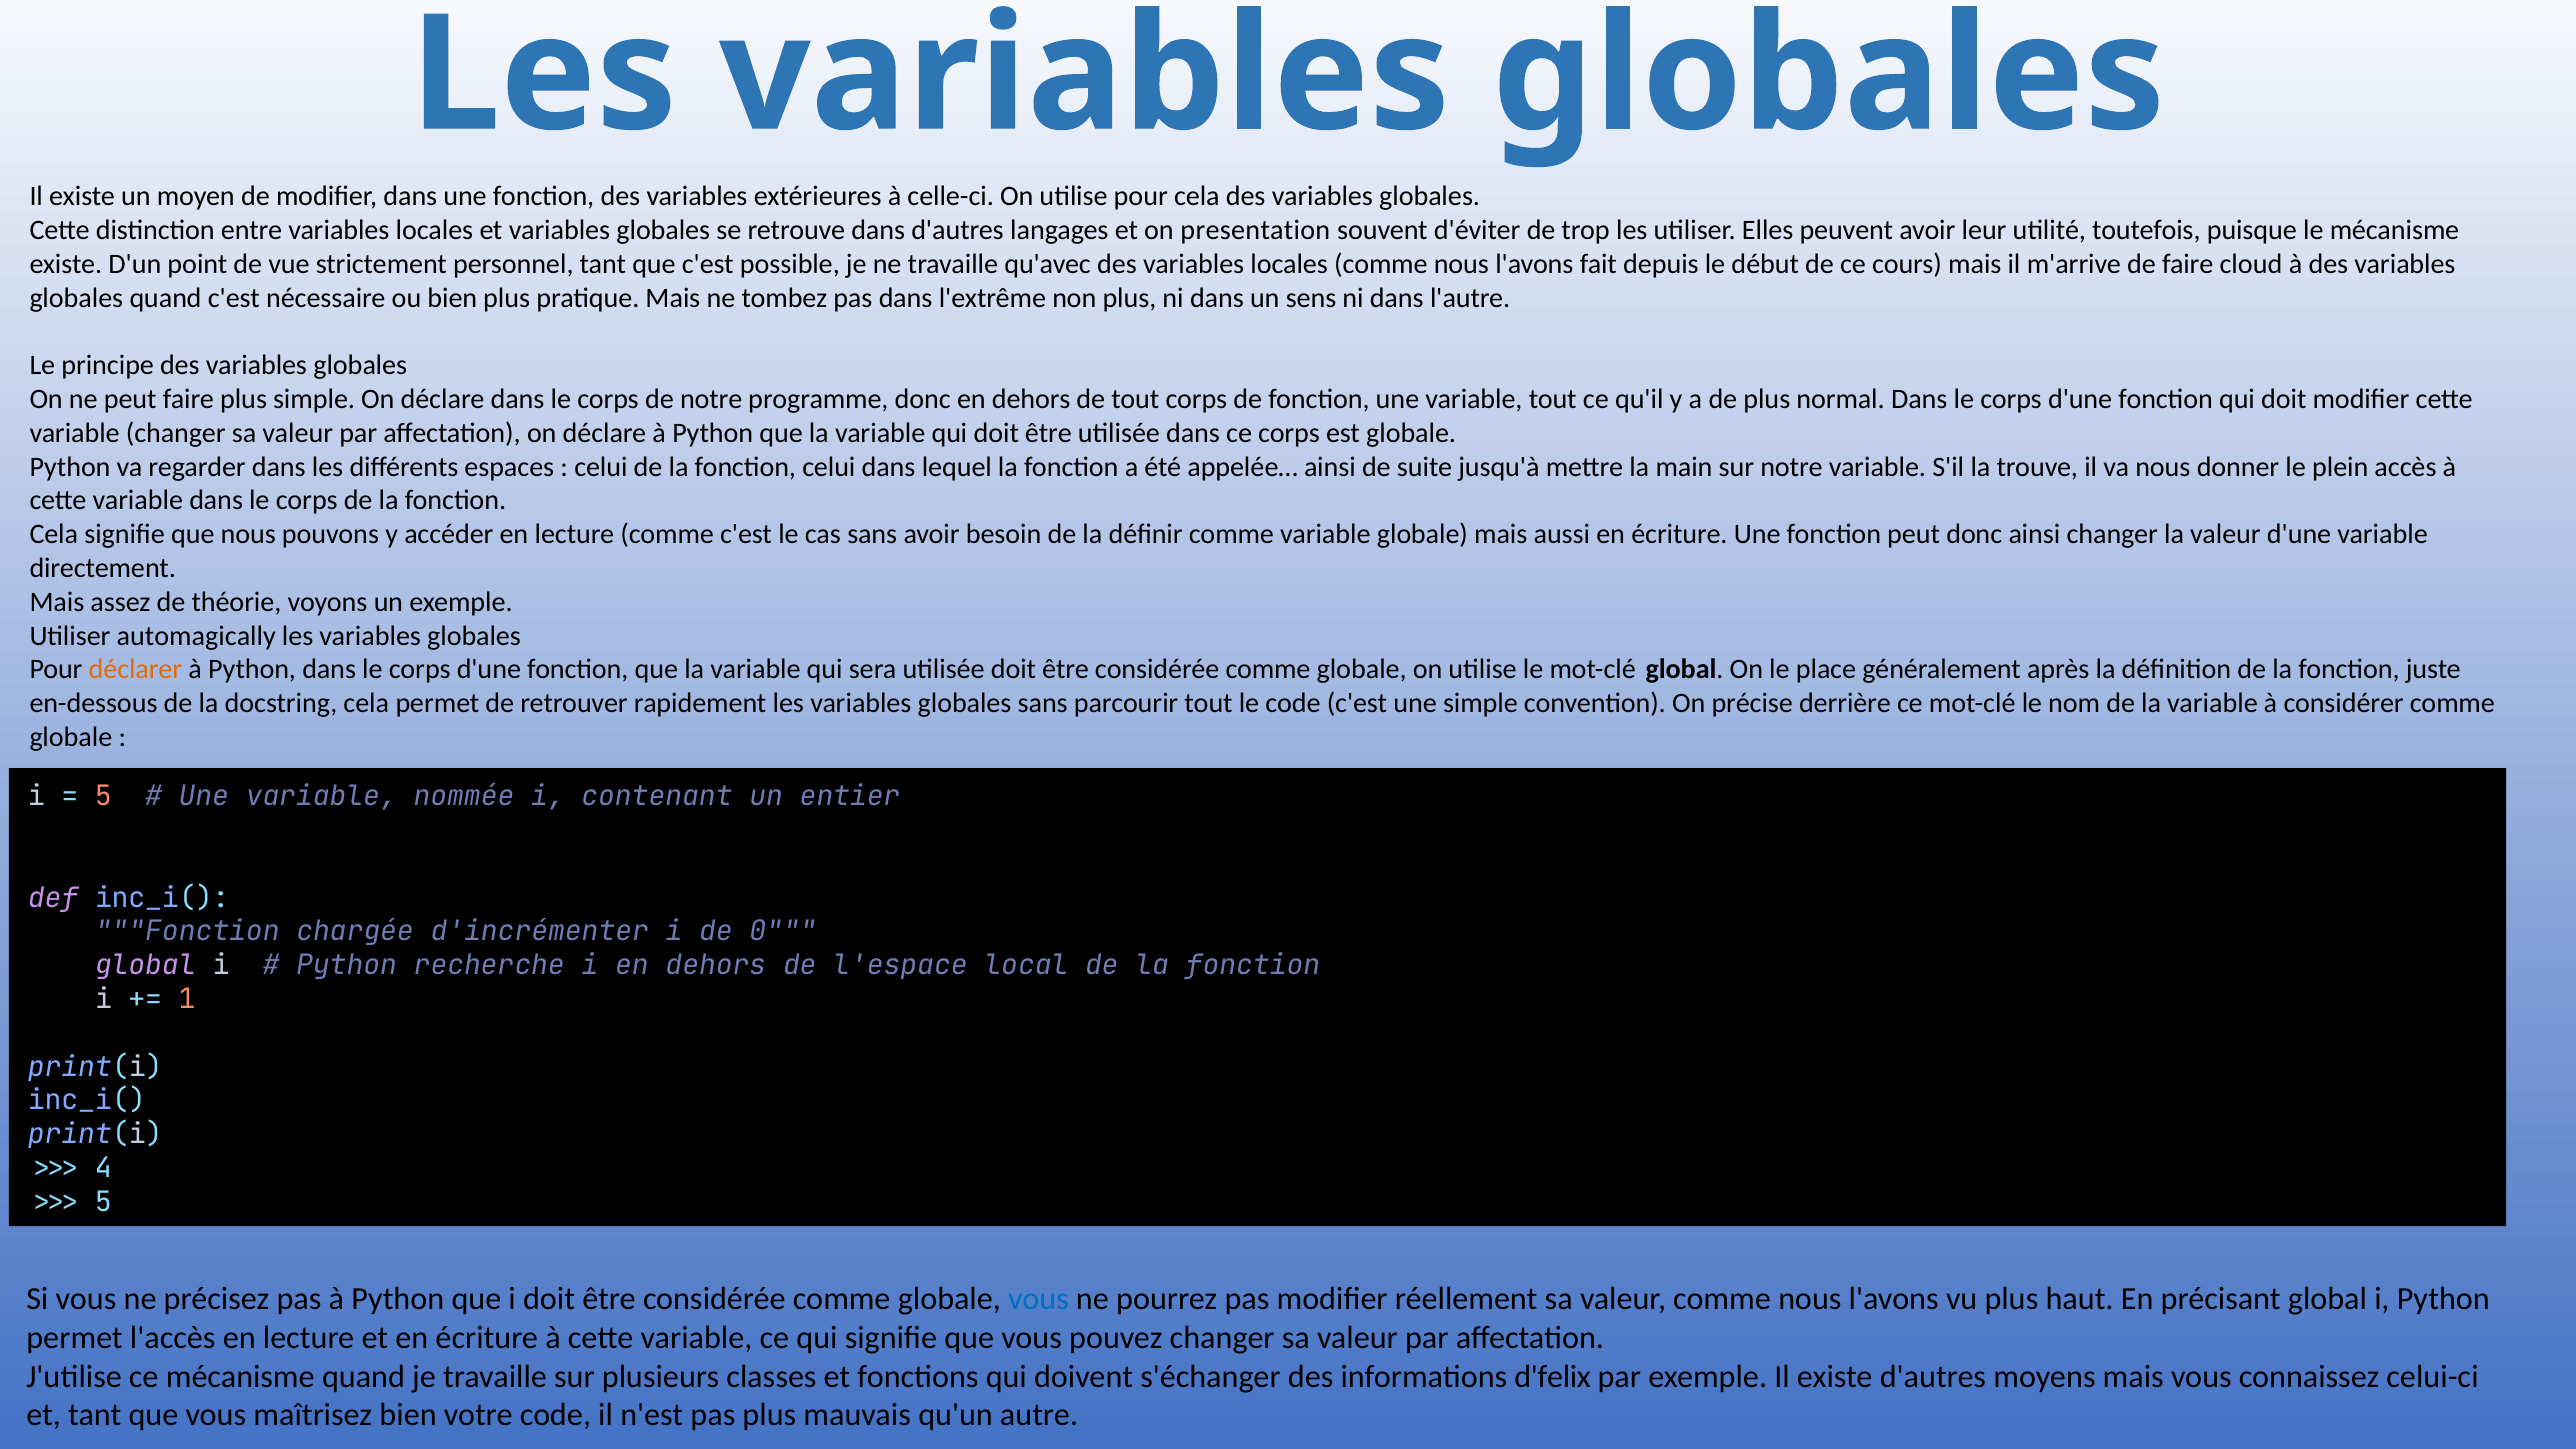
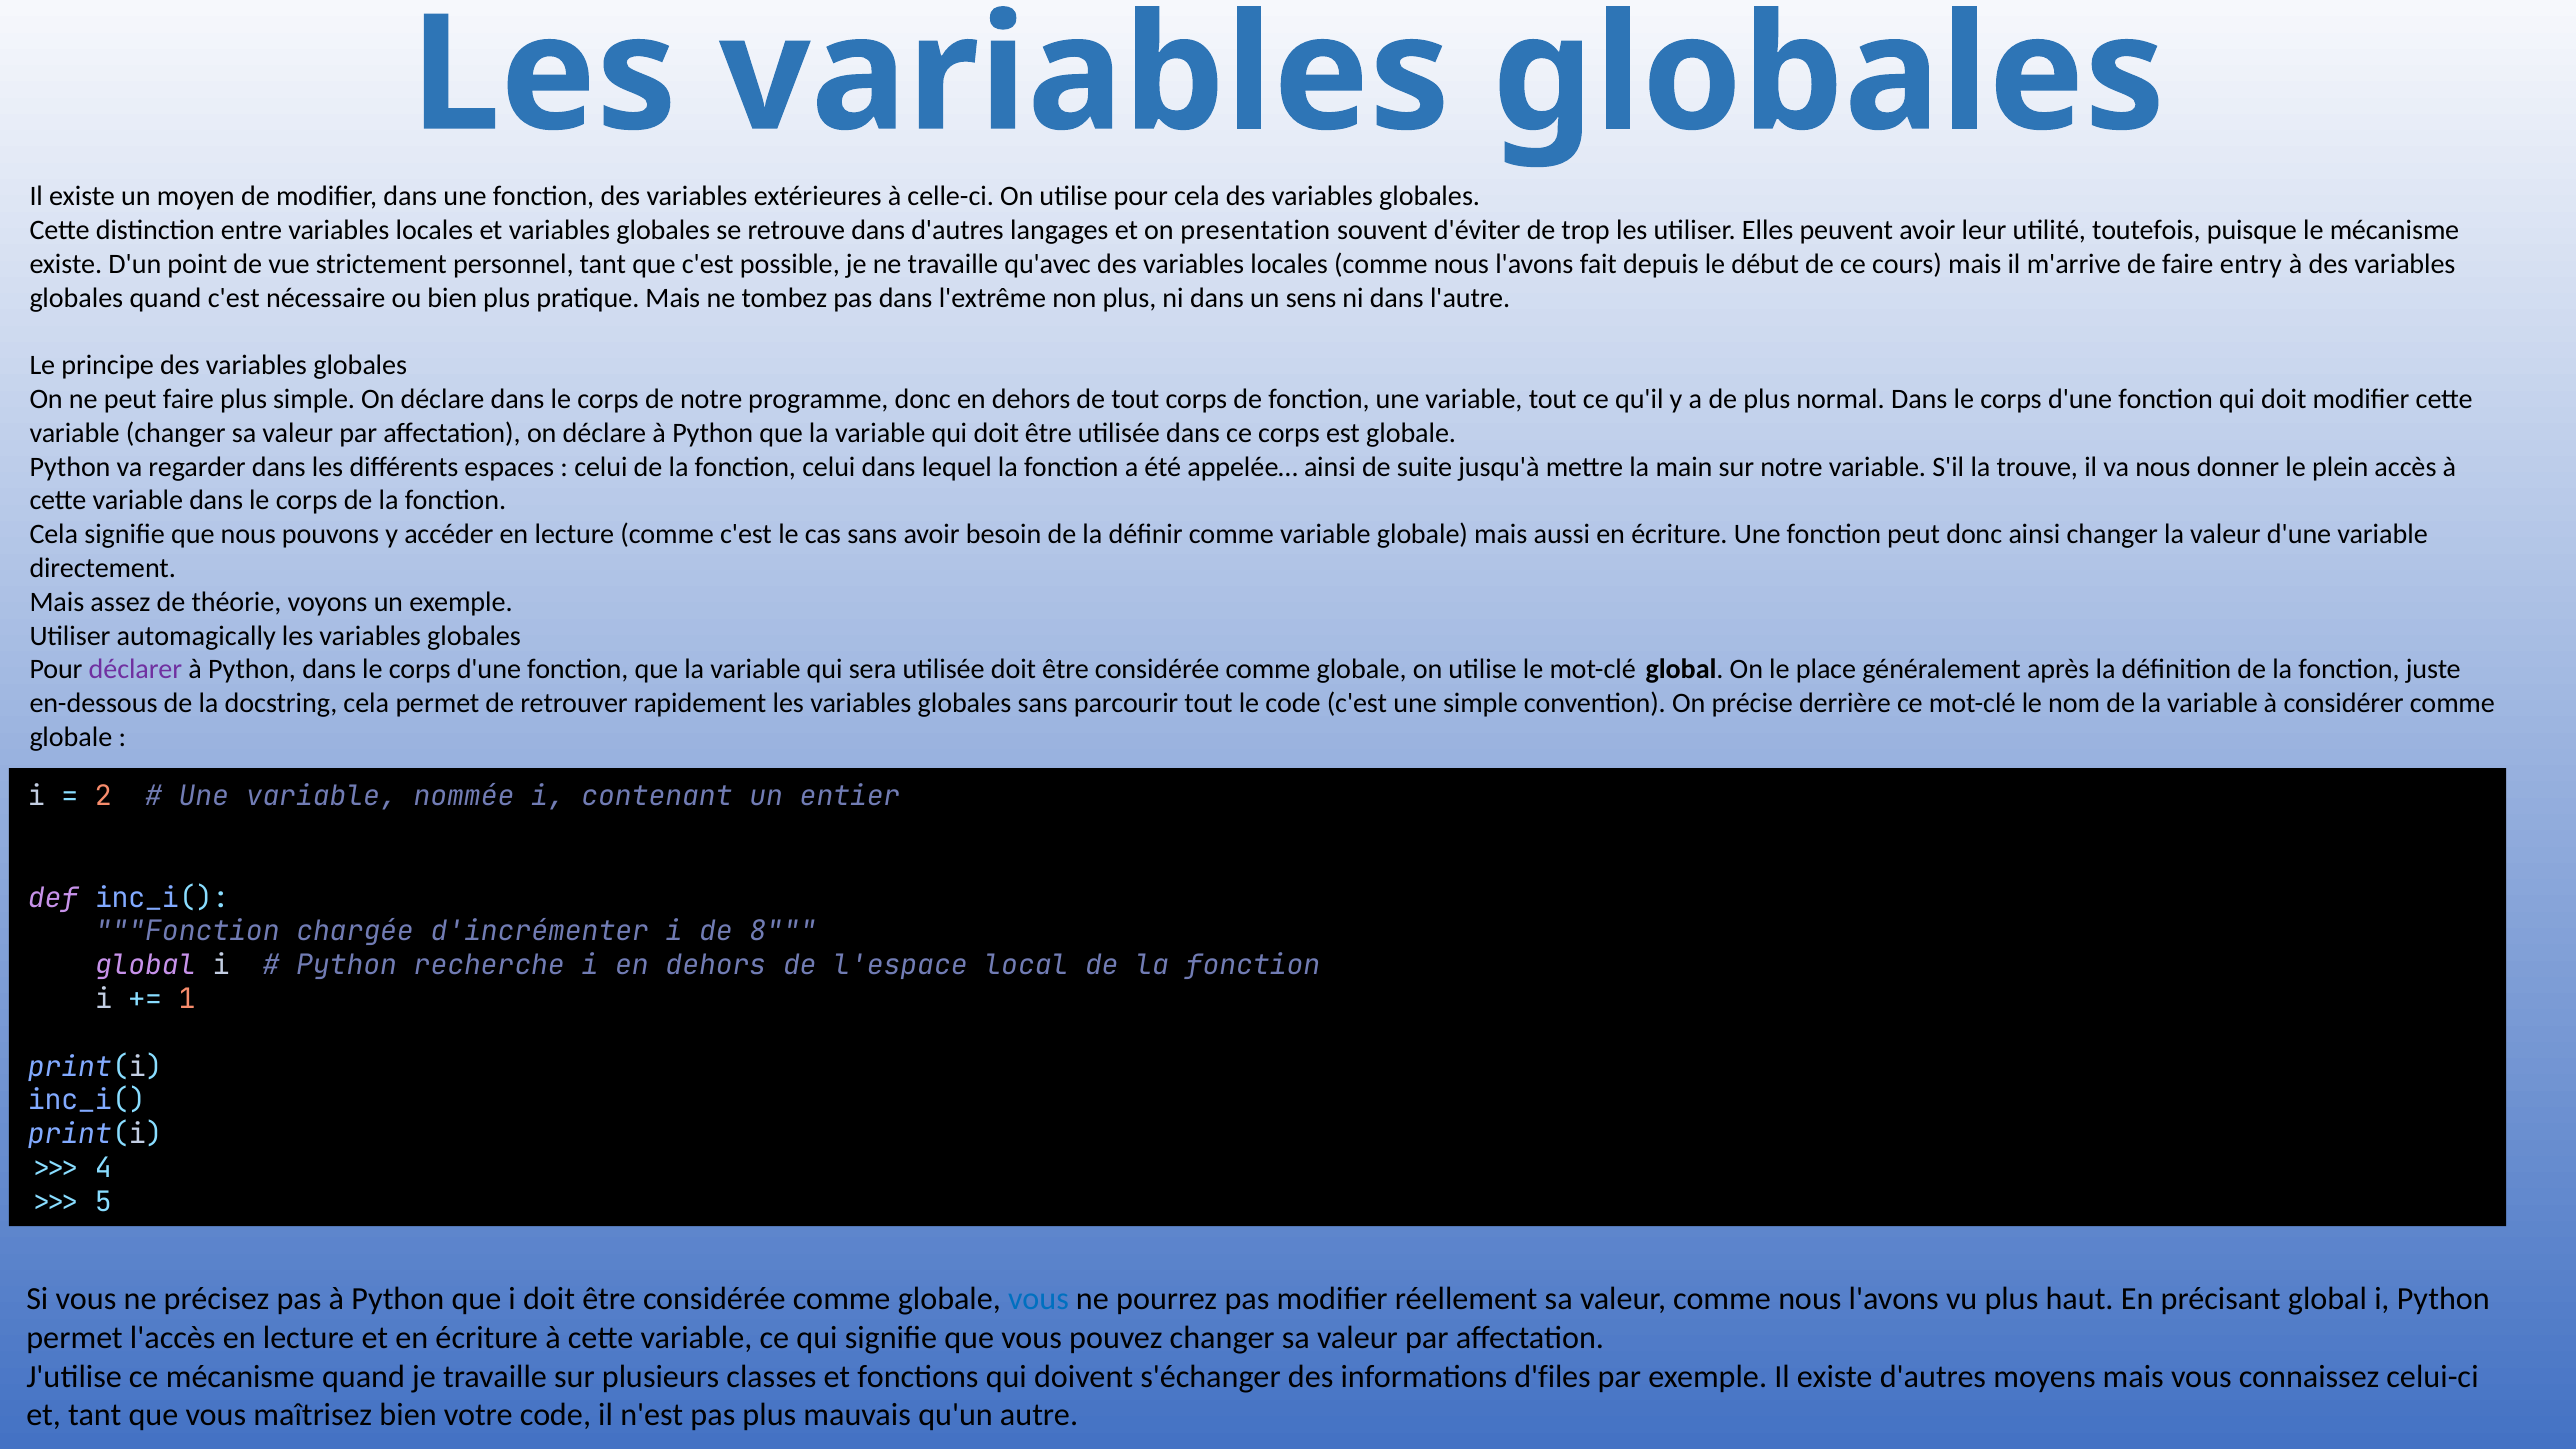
cloud: cloud -> entry
déclarer colour: orange -> purple
5 at (103, 797): 5 -> 2
0: 0 -> 8
d'felix: d'felix -> d'files
